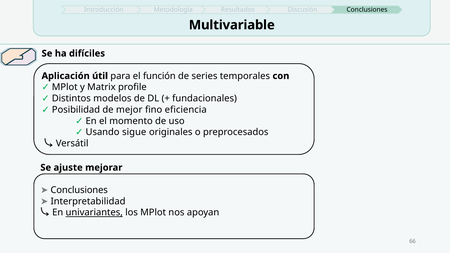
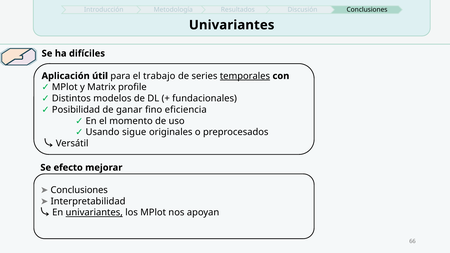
Multivariable at (232, 25): Multivariable -> Univariantes
función: función -> trabajo
temporales underline: none -> present
mejor: mejor -> ganar
ajuste: ajuste -> efecto
